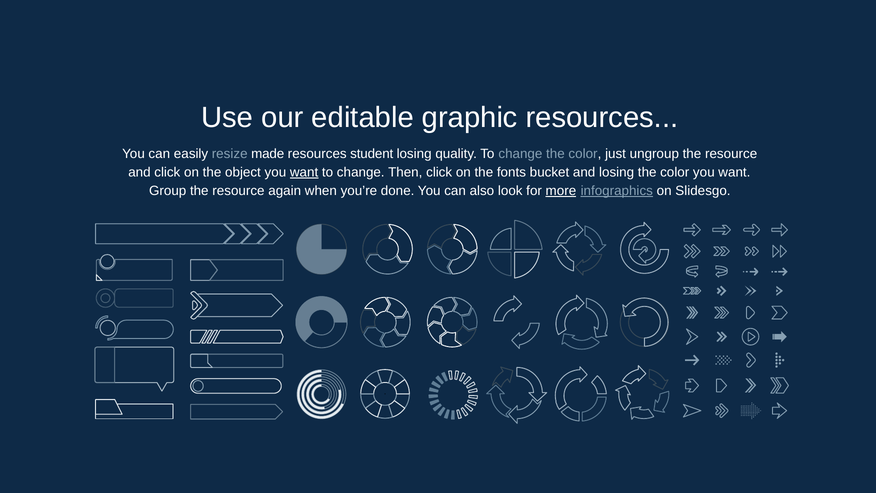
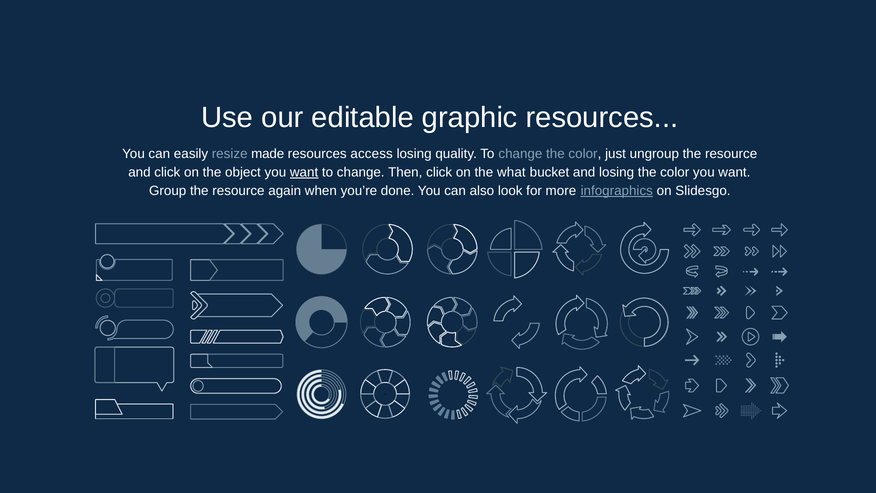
student: student -> access
fonts: fonts -> what
more underline: present -> none
